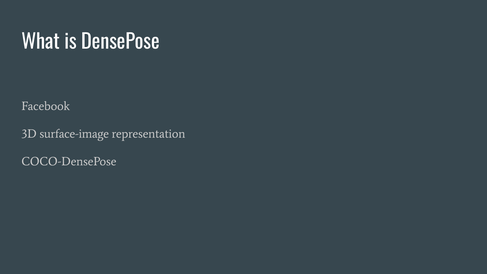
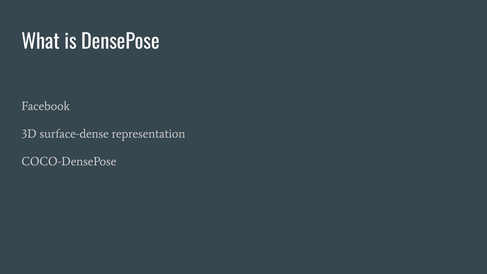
surface-image: surface-image -> surface-dense
